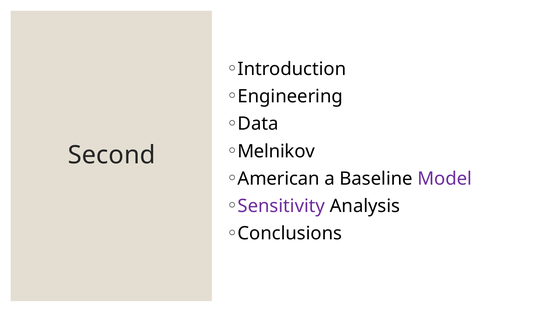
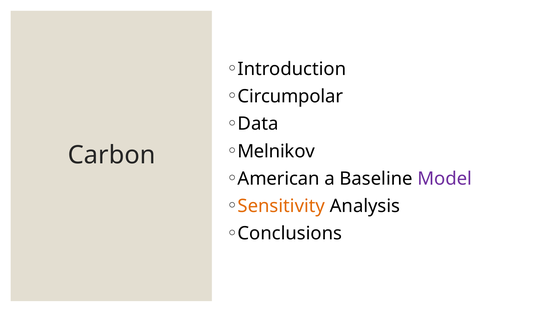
Engineering: Engineering -> Circumpolar
Second: Second -> Carbon
Sensitivity colour: purple -> orange
